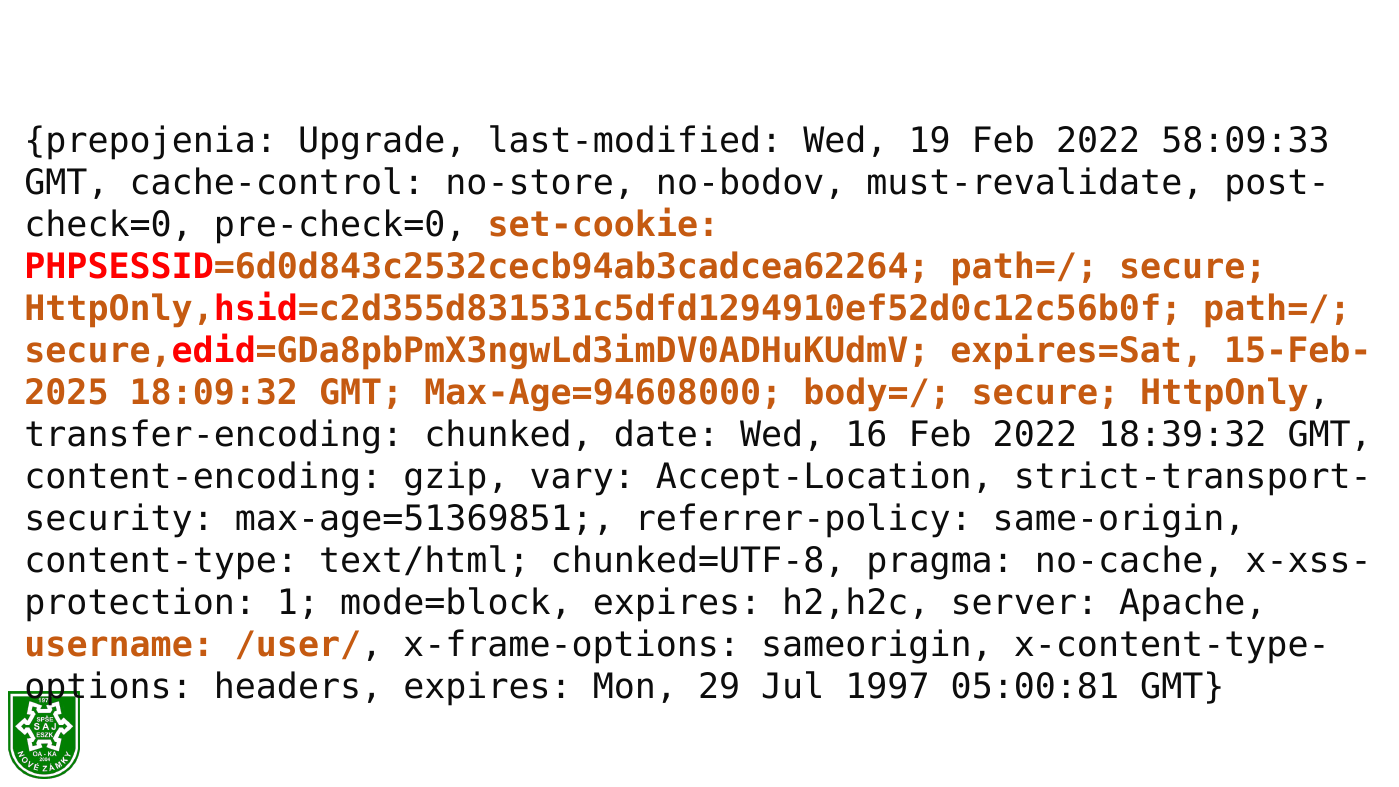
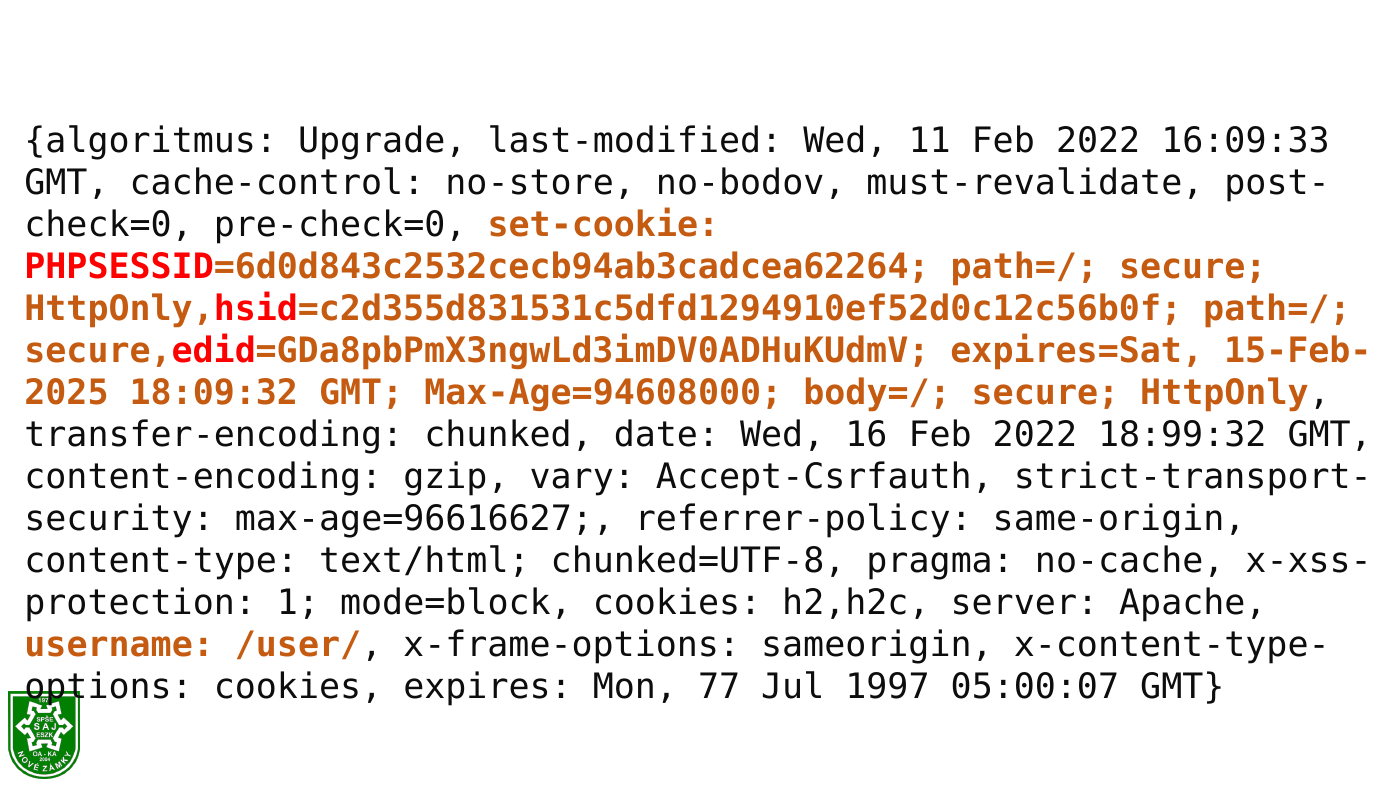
prepojenia: prepojenia -> algoritmus
19: 19 -> 11
58:09:33: 58:09:33 -> 16:09:33
18:39:32: 18:39:32 -> 18:99:32
Accept-Location: Accept-Location -> Accept-Csrfauth
max-age=51369851: max-age=51369851 -> max-age=96616627
mode=block expires: expires -> cookies
headers at (298, 687): headers -> cookies
29: 29 -> 77
05:00:81: 05:00:81 -> 05:00:07
